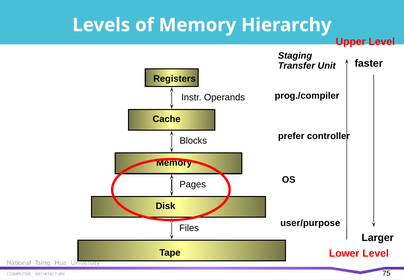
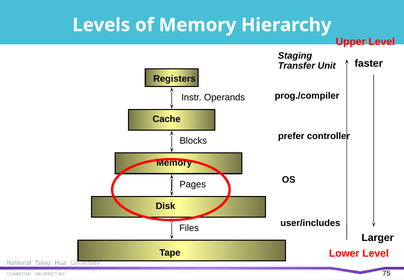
user/purpose: user/purpose -> user/includes
